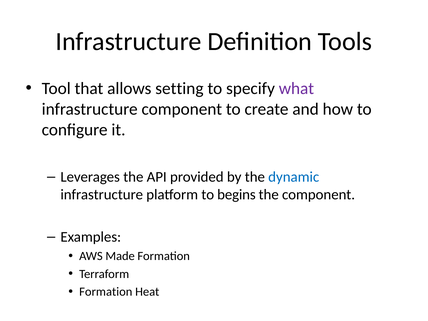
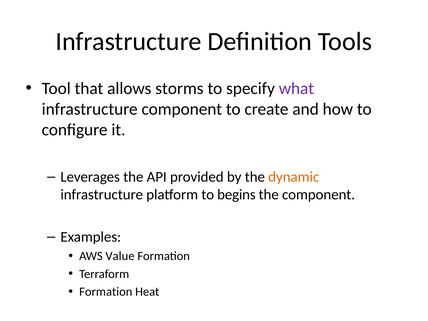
setting: setting -> storms
dynamic colour: blue -> orange
Made: Made -> Value
